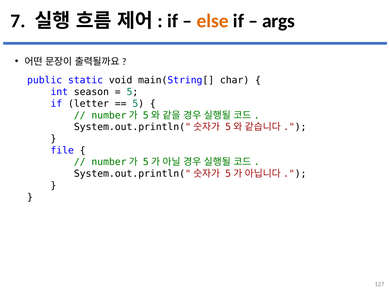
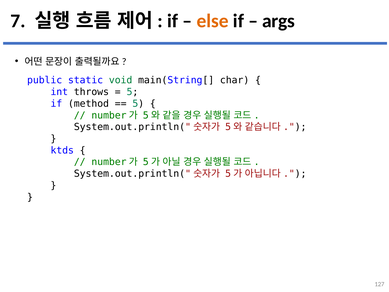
void colour: black -> green
season: season -> throws
letter: letter -> method
file: file -> ktds
